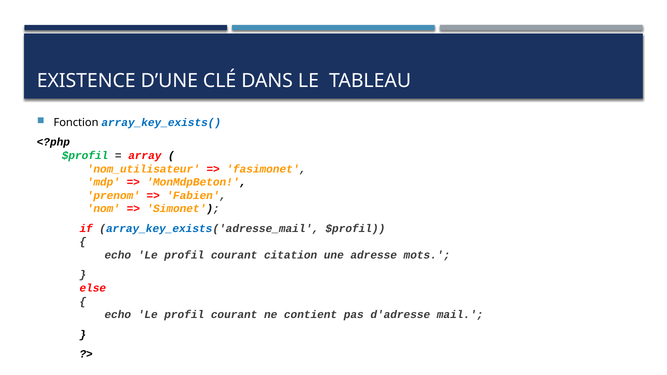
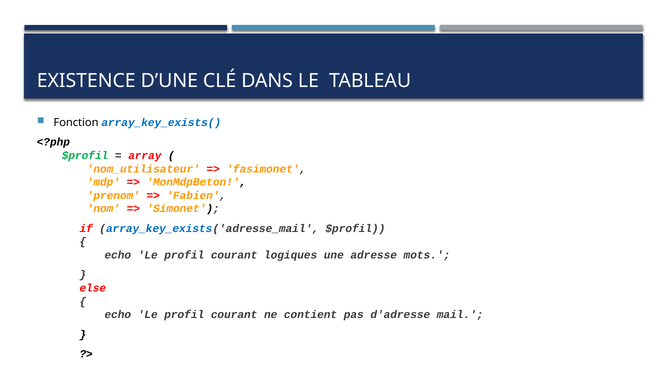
citation: citation -> logiques
